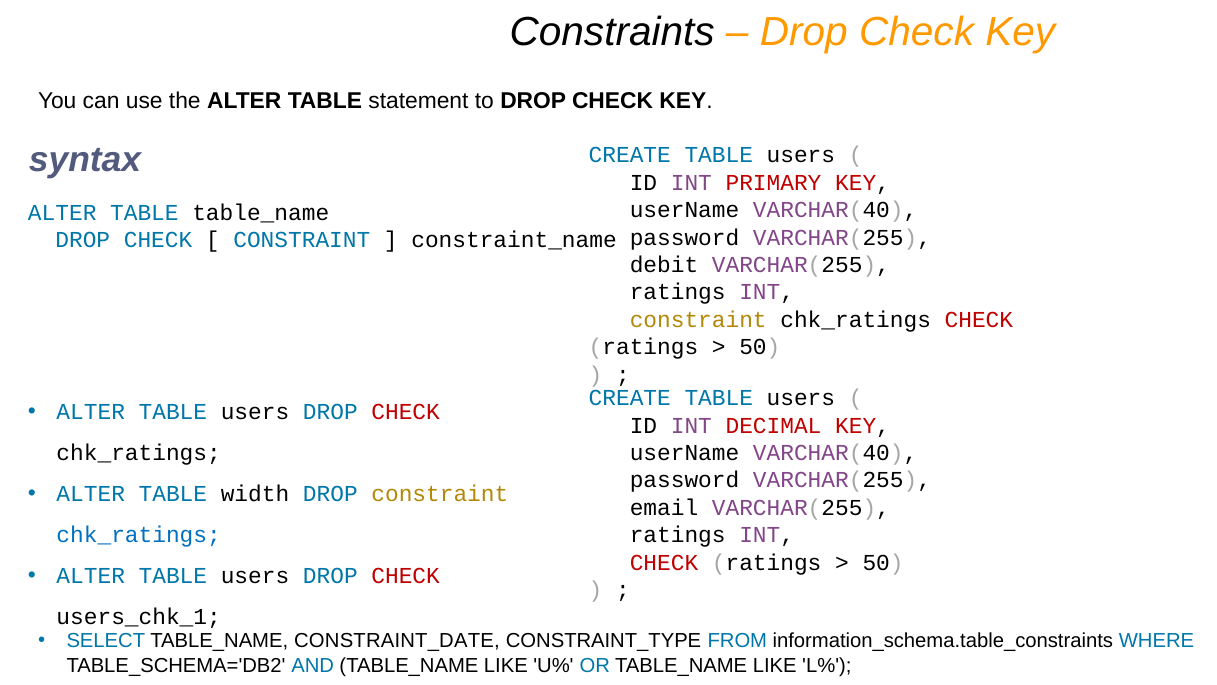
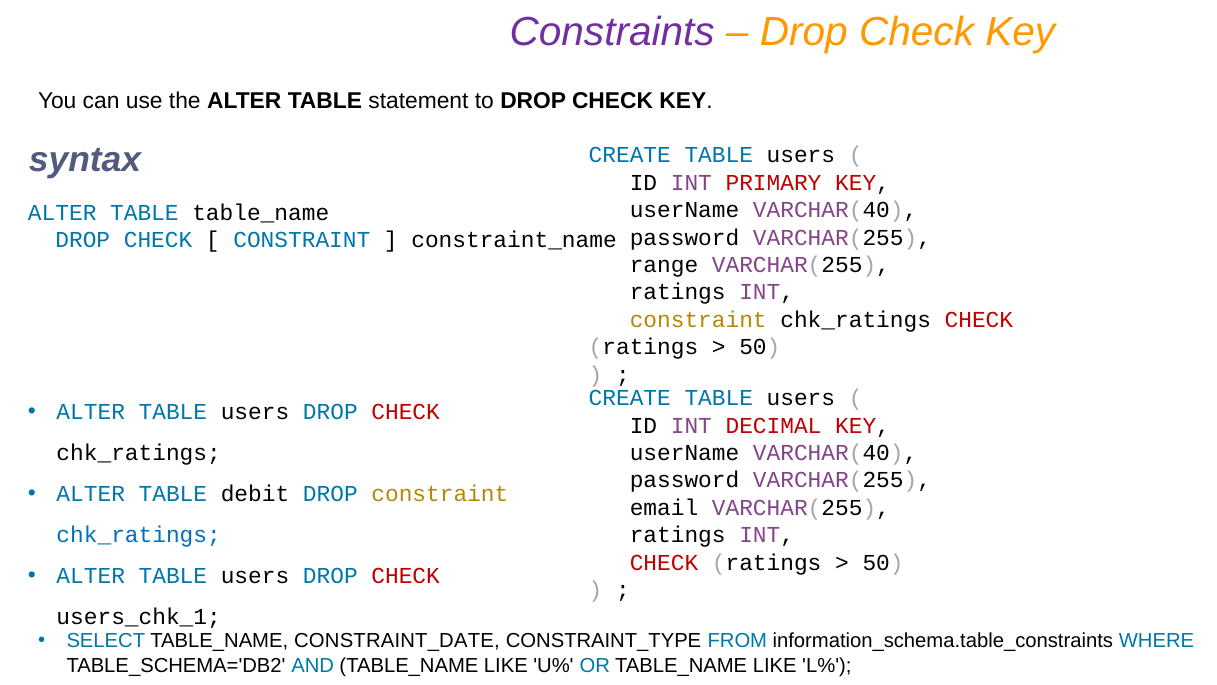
Constraints colour: black -> purple
debit: debit -> range
width: width -> debit
